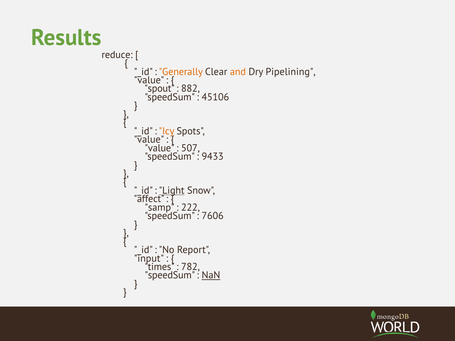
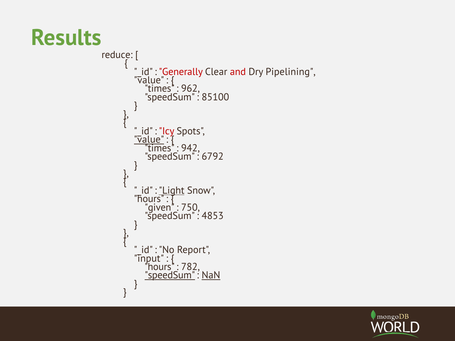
Generally colour: orange -> red
and colour: orange -> red
spout at (160, 89): spout -> times
882: 882 -> 962
45106: 45106 -> 85100
Icy colour: orange -> red
value at (149, 140) underline: none -> present
value at (160, 148): value -> times
507: 507 -> 942
9433: 9433 -> 6792
affect at (149, 199): affect -> hours
samp: samp -> given
222: 222 -> 750
7606: 7606 -> 4853
times at (160, 267): times -> hours
speedSum at (170, 276) underline: none -> present
